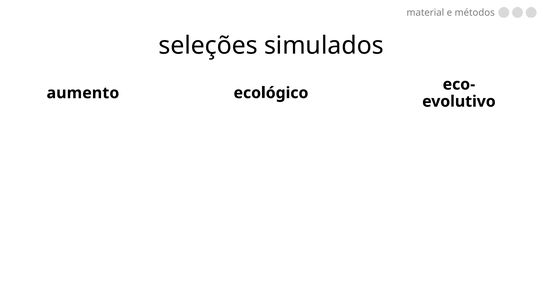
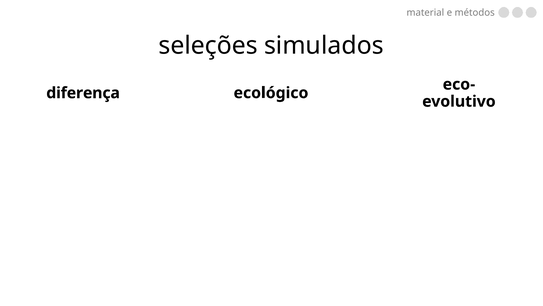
aumento: aumento -> diferença
